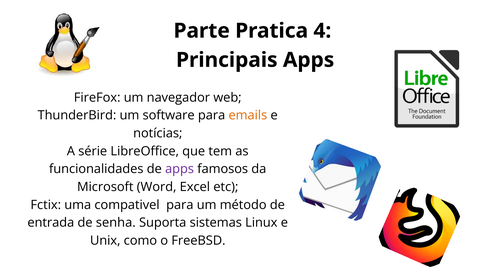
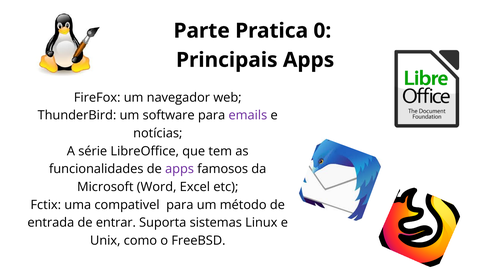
4: 4 -> 0
emails colour: orange -> purple
senha: senha -> entrar
